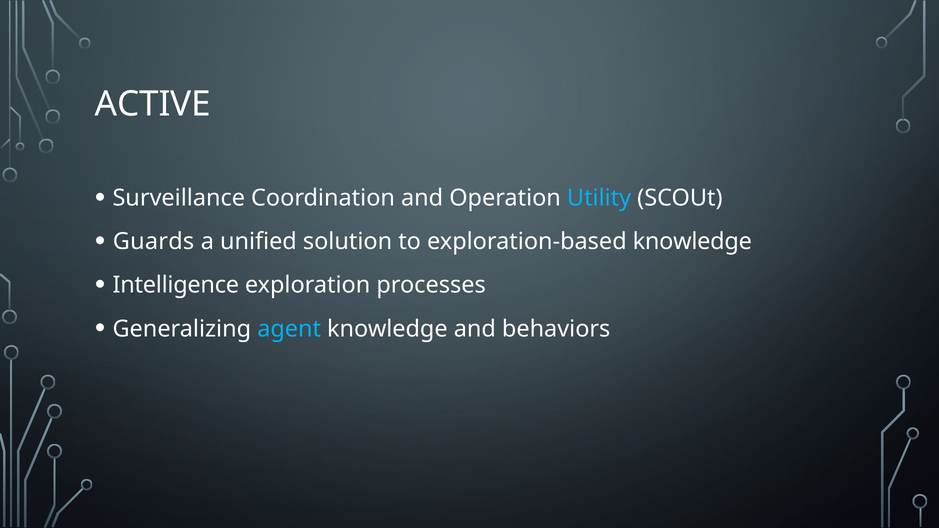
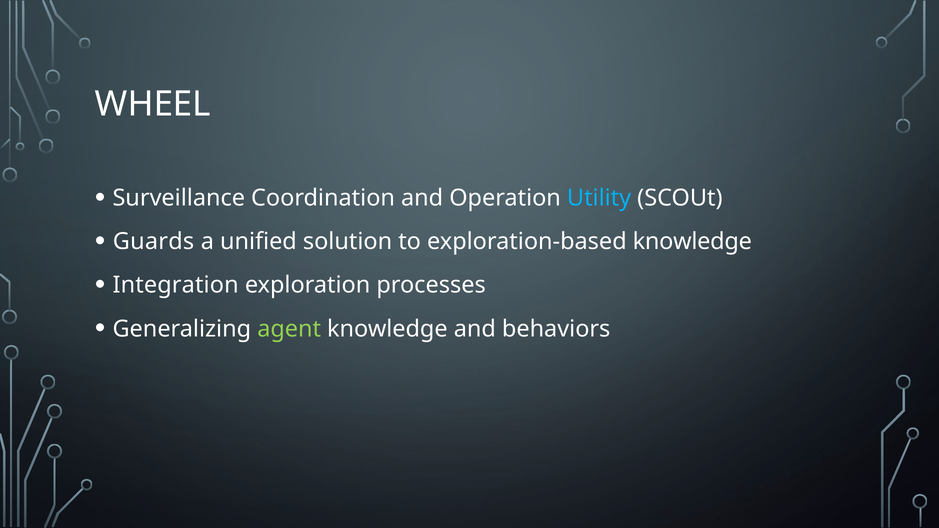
ACTIVE: ACTIVE -> WHEEL
Intelligence: Intelligence -> Integration
agent colour: light blue -> light green
